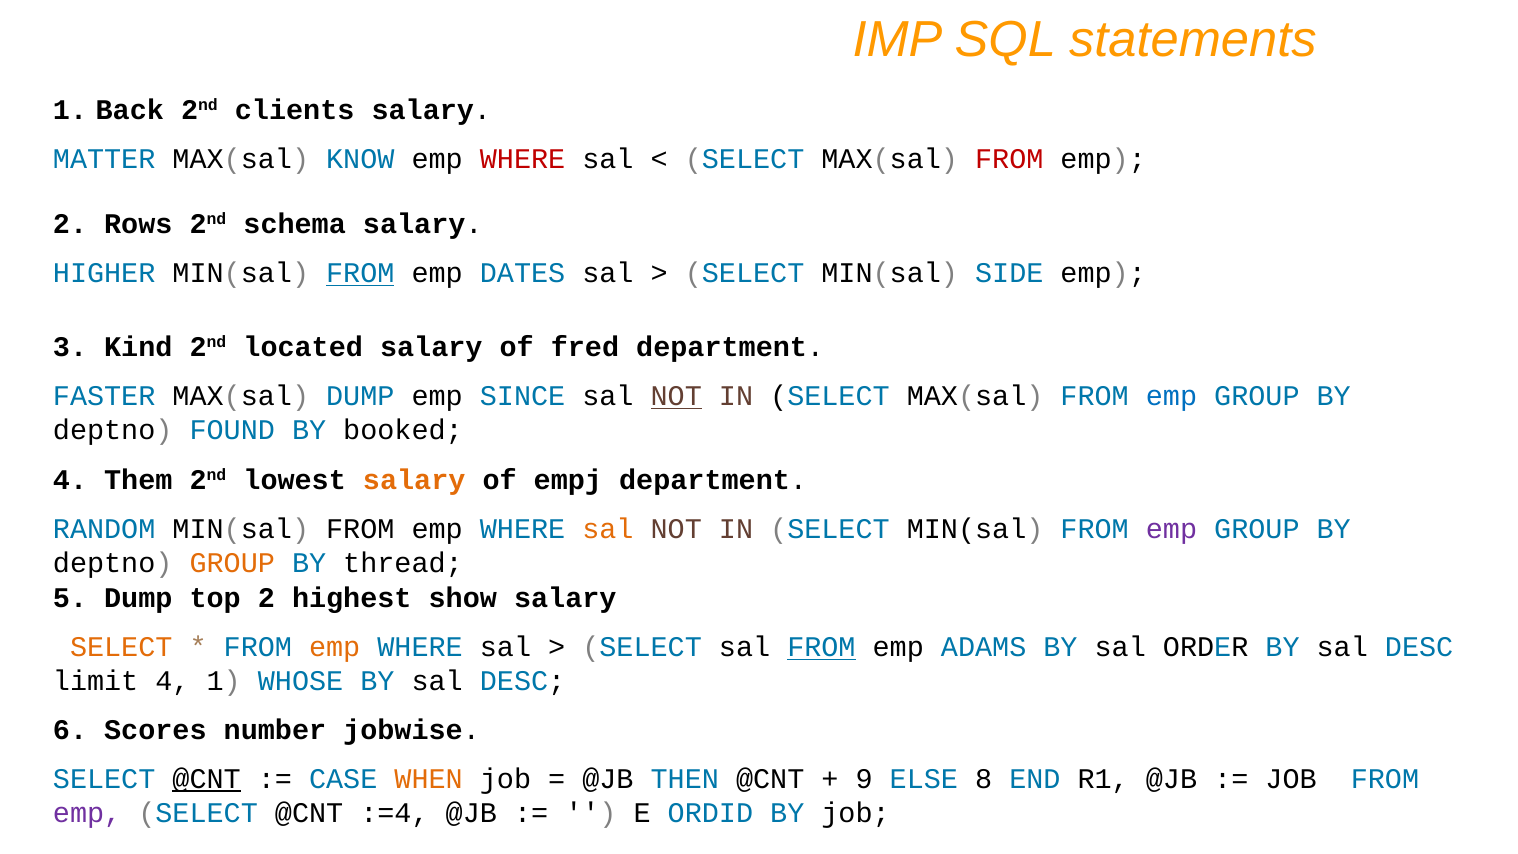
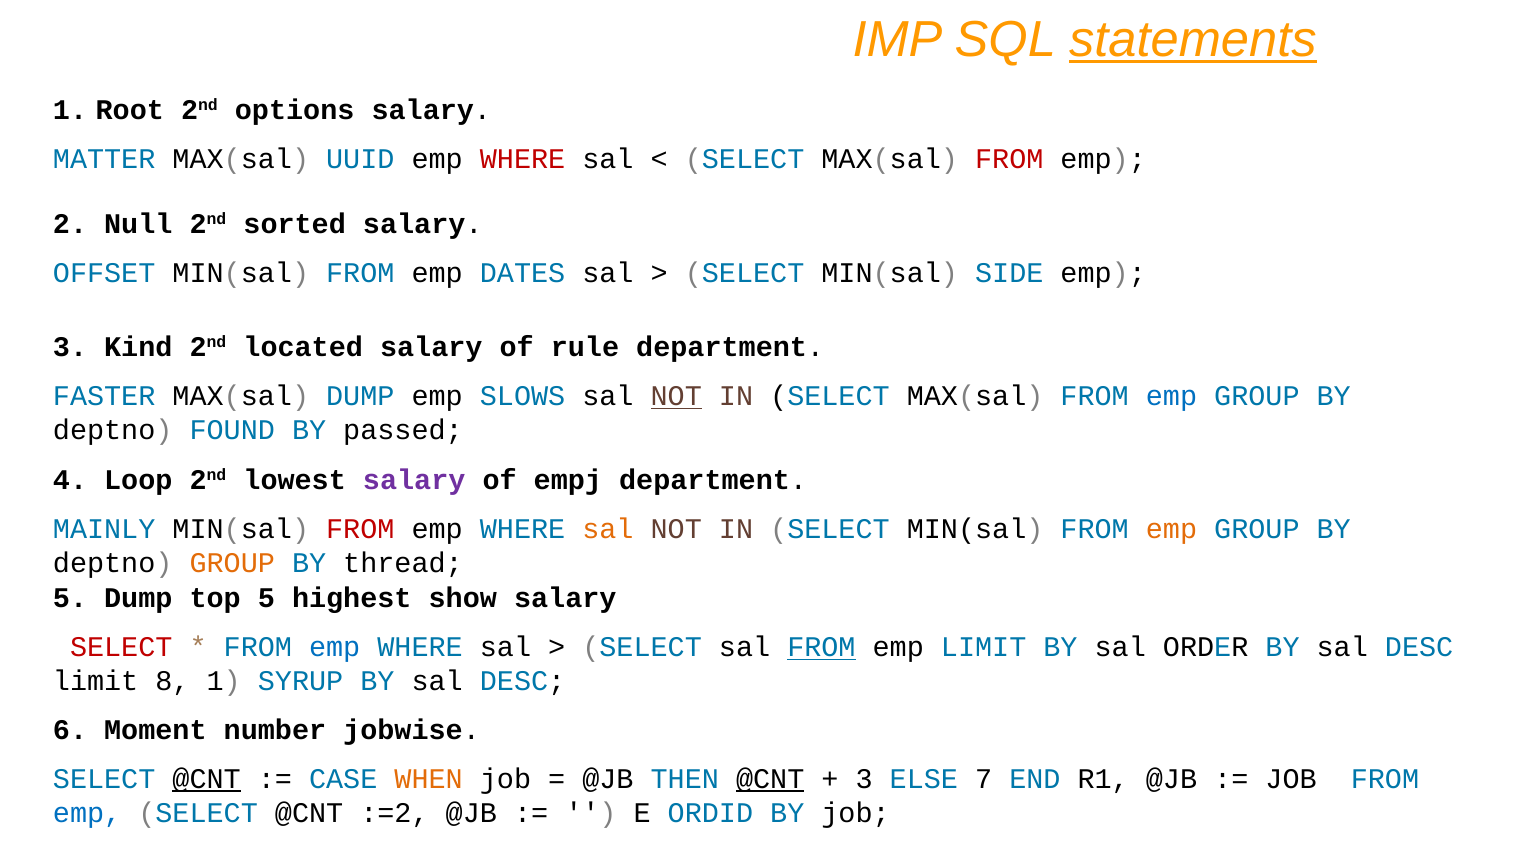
statements underline: none -> present
Back: Back -> Root
clients: clients -> options
KNOW: KNOW -> UUID
Rows: Rows -> Null
schema: schema -> sorted
HIGHER: HIGHER -> OFFSET
FROM at (360, 273) underline: present -> none
fred: fred -> rule
SINCE: SINCE -> SLOWS
booked: booked -> passed
Them: Them -> Loop
salary at (414, 480) colour: orange -> purple
RANDOM: RANDOM -> MAINLY
FROM at (360, 529) colour: black -> red
emp at (1172, 529) colour: purple -> orange
top 2: 2 -> 5
SELECT at (121, 647) colour: orange -> red
emp at (335, 647) colour: orange -> blue
emp ADAMS: ADAMS -> LIMIT
limit 4: 4 -> 8
WHOSE: WHOSE -> SYRUP
Scores: Scores -> Moment
@CNT at (770, 779) underline: none -> present
9 at (864, 779): 9 -> 3
8: 8 -> 7
emp at (87, 813) colour: purple -> blue
:=4: :=4 -> :=2
